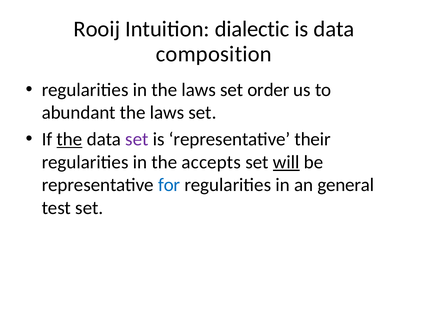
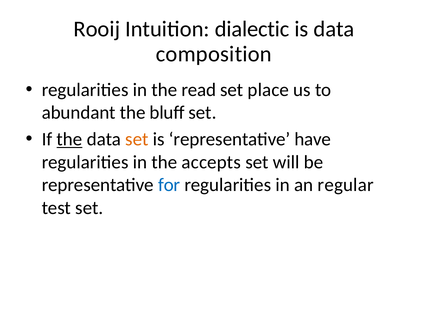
in the laws: laws -> read
order: order -> place
laws at (167, 113): laws -> bluff
set at (137, 139) colour: purple -> orange
their: their -> have
will underline: present -> none
general: general -> regular
